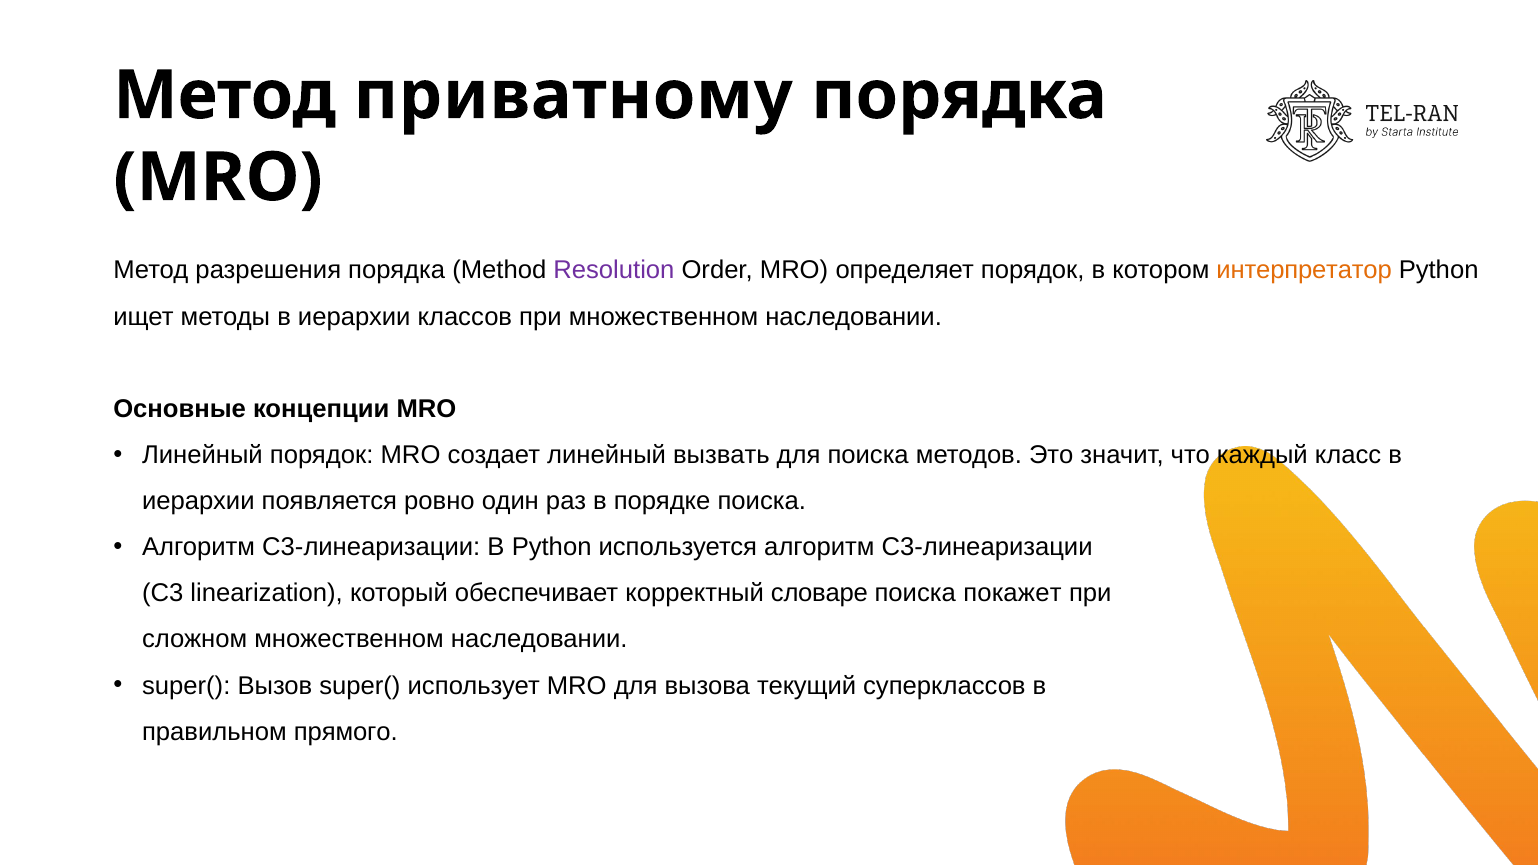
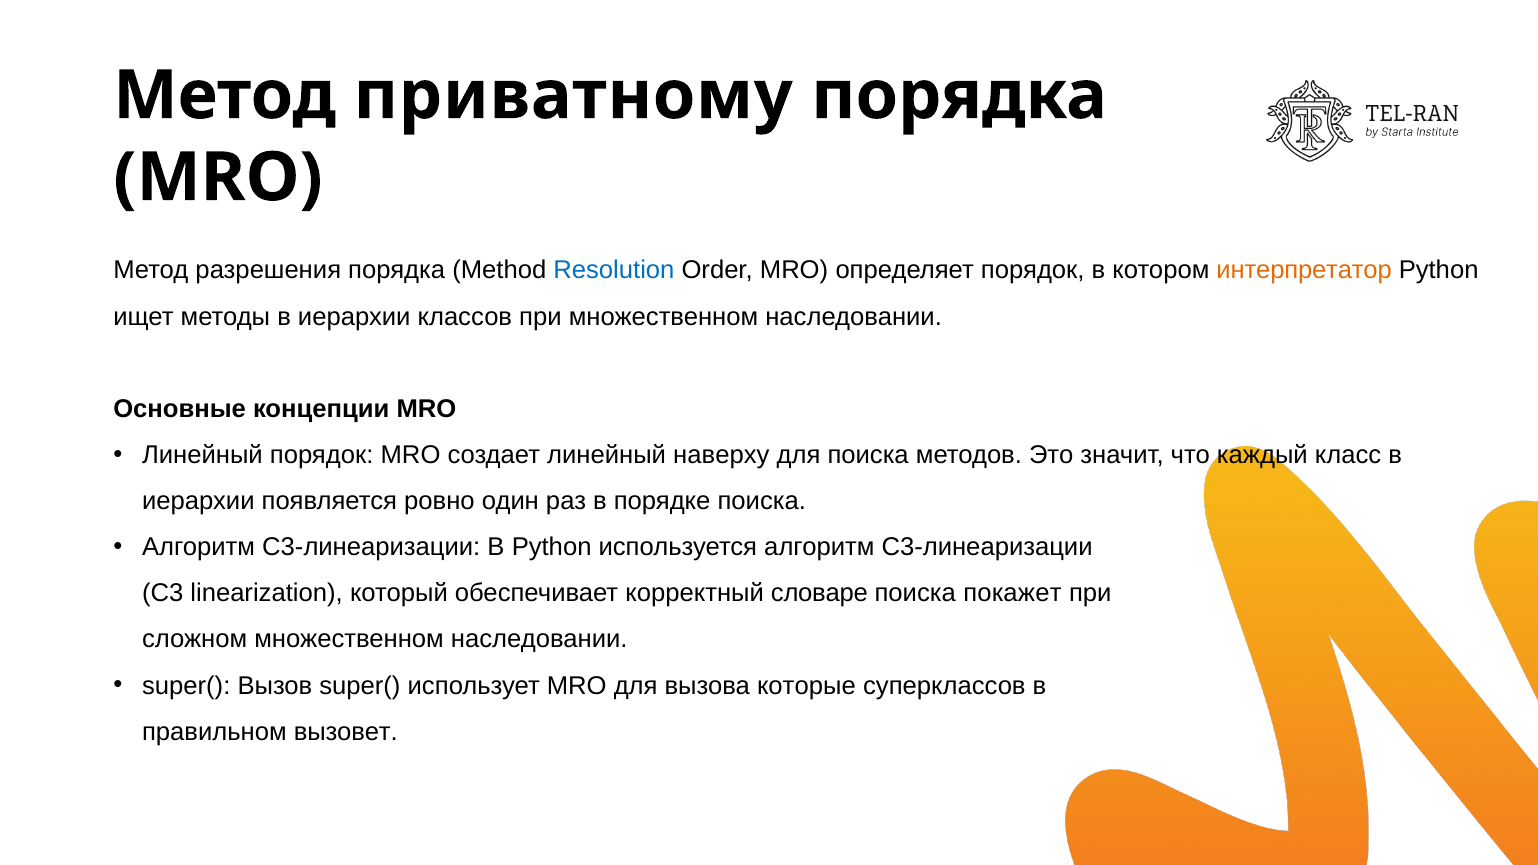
Resolution colour: purple -> blue
вызвать: вызвать -> наверху
текущий: текущий -> которые
прямого: прямого -> вызовет
